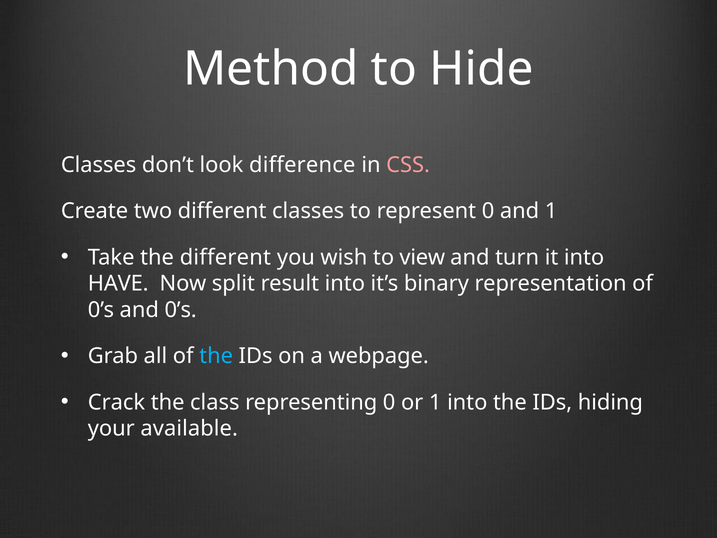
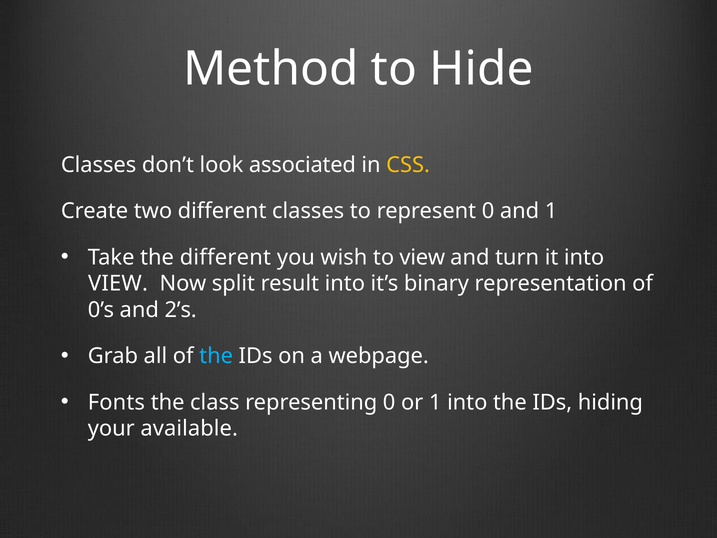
difference: difference -> associated
CSS colour: pink -> yellow
HAVE at (118, 284): HAVE -> VIEW
and 0’s: 0’s -> 2’s
Crack: Crack -> Fonts
